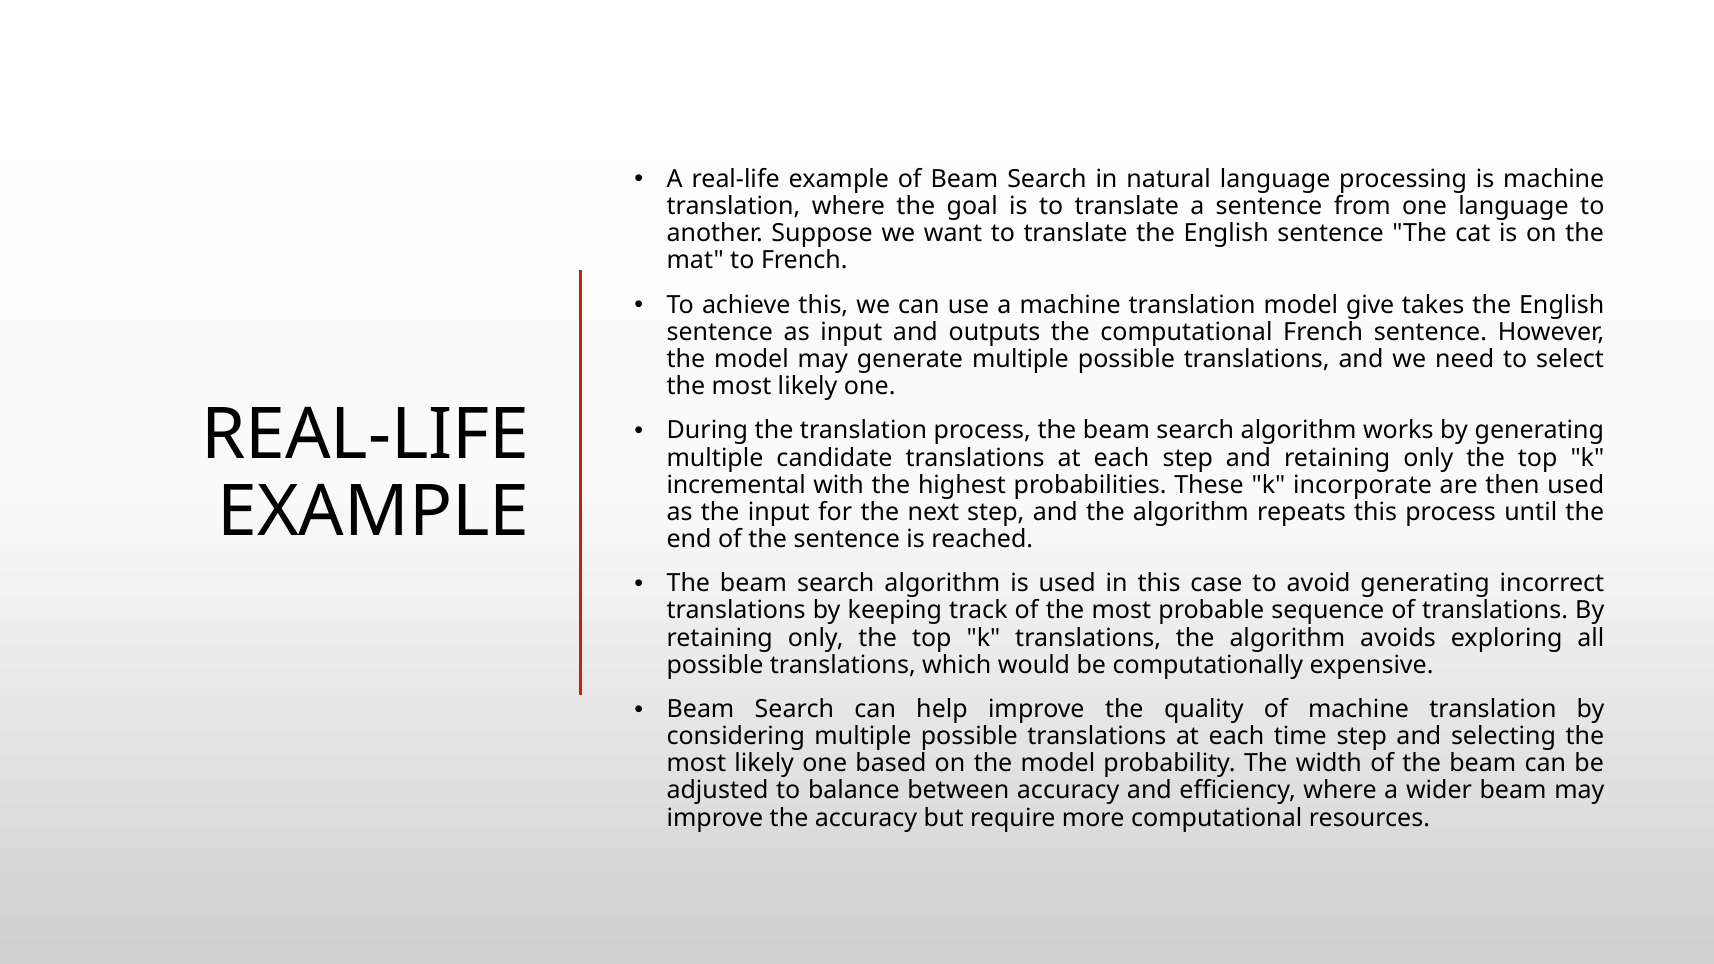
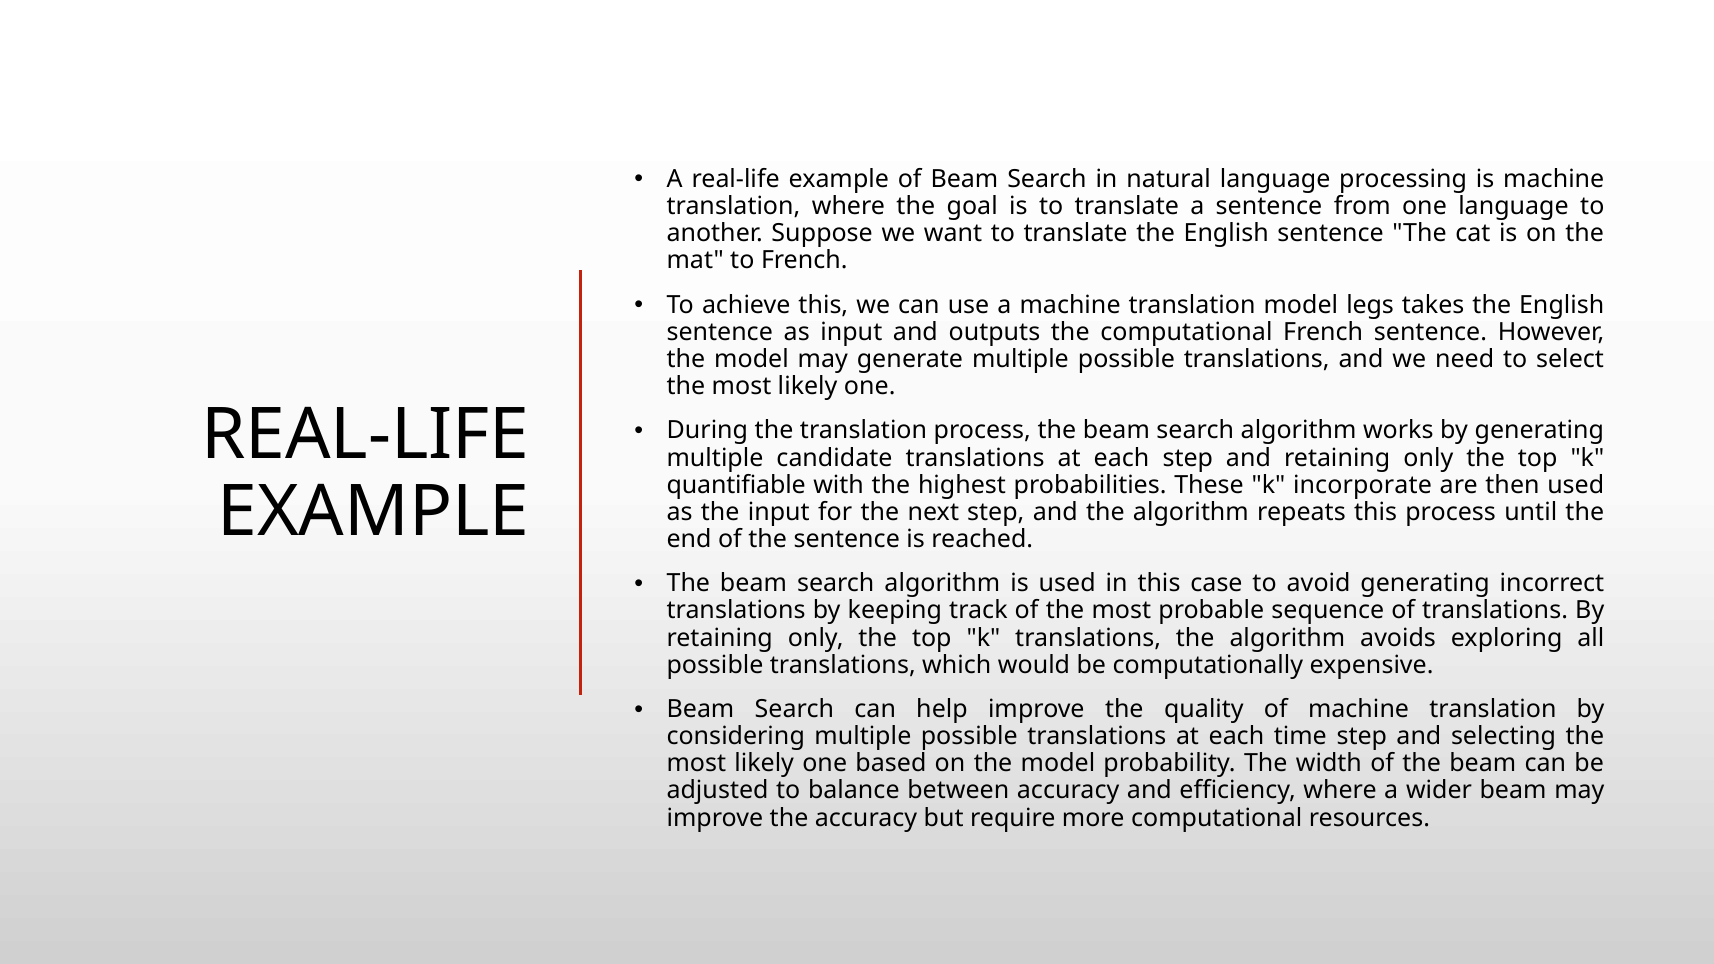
give: give -> legs
incremental: incremental -> quantifiable
